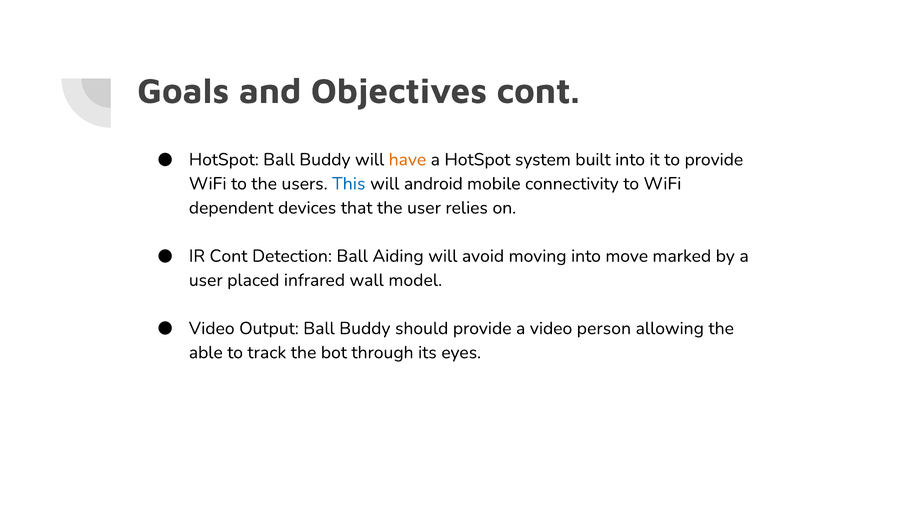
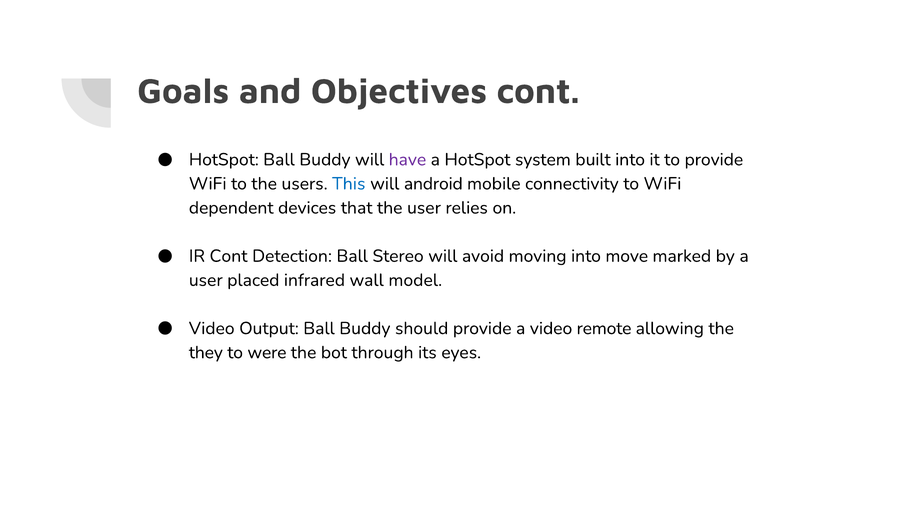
have colour: orange -> purple
Aiding: Aiding -> Stereo
person: person -> remote
able: able -> they
track: track -> were
